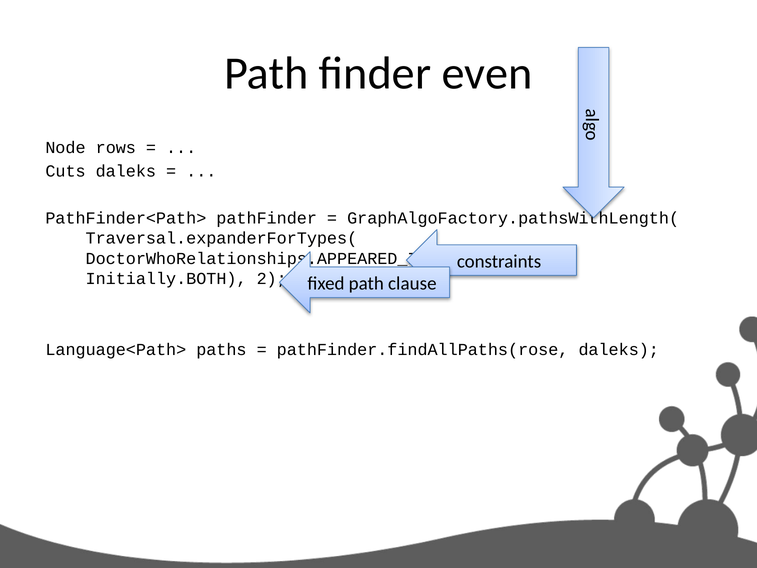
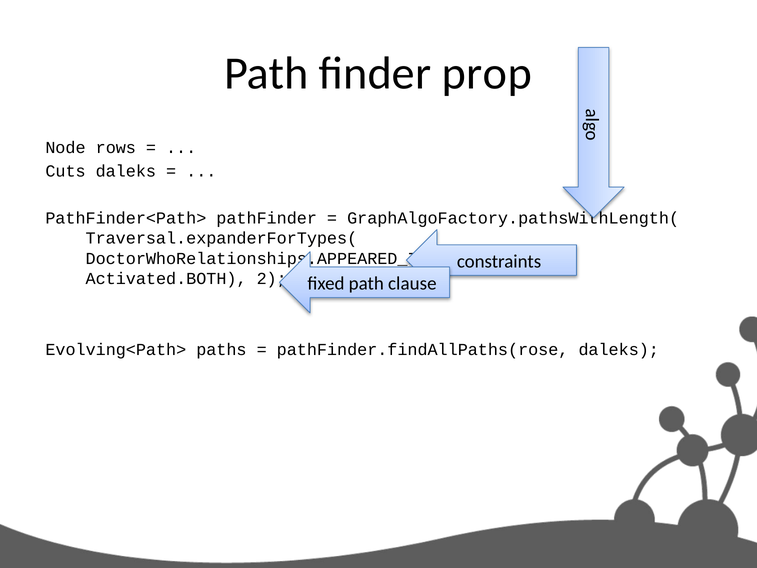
even: even -> prop
Initially.BOTH: Initially.BOTH -> Activated.BOTH
Language<Path>: Language<Path> -> Evolving<Path>
